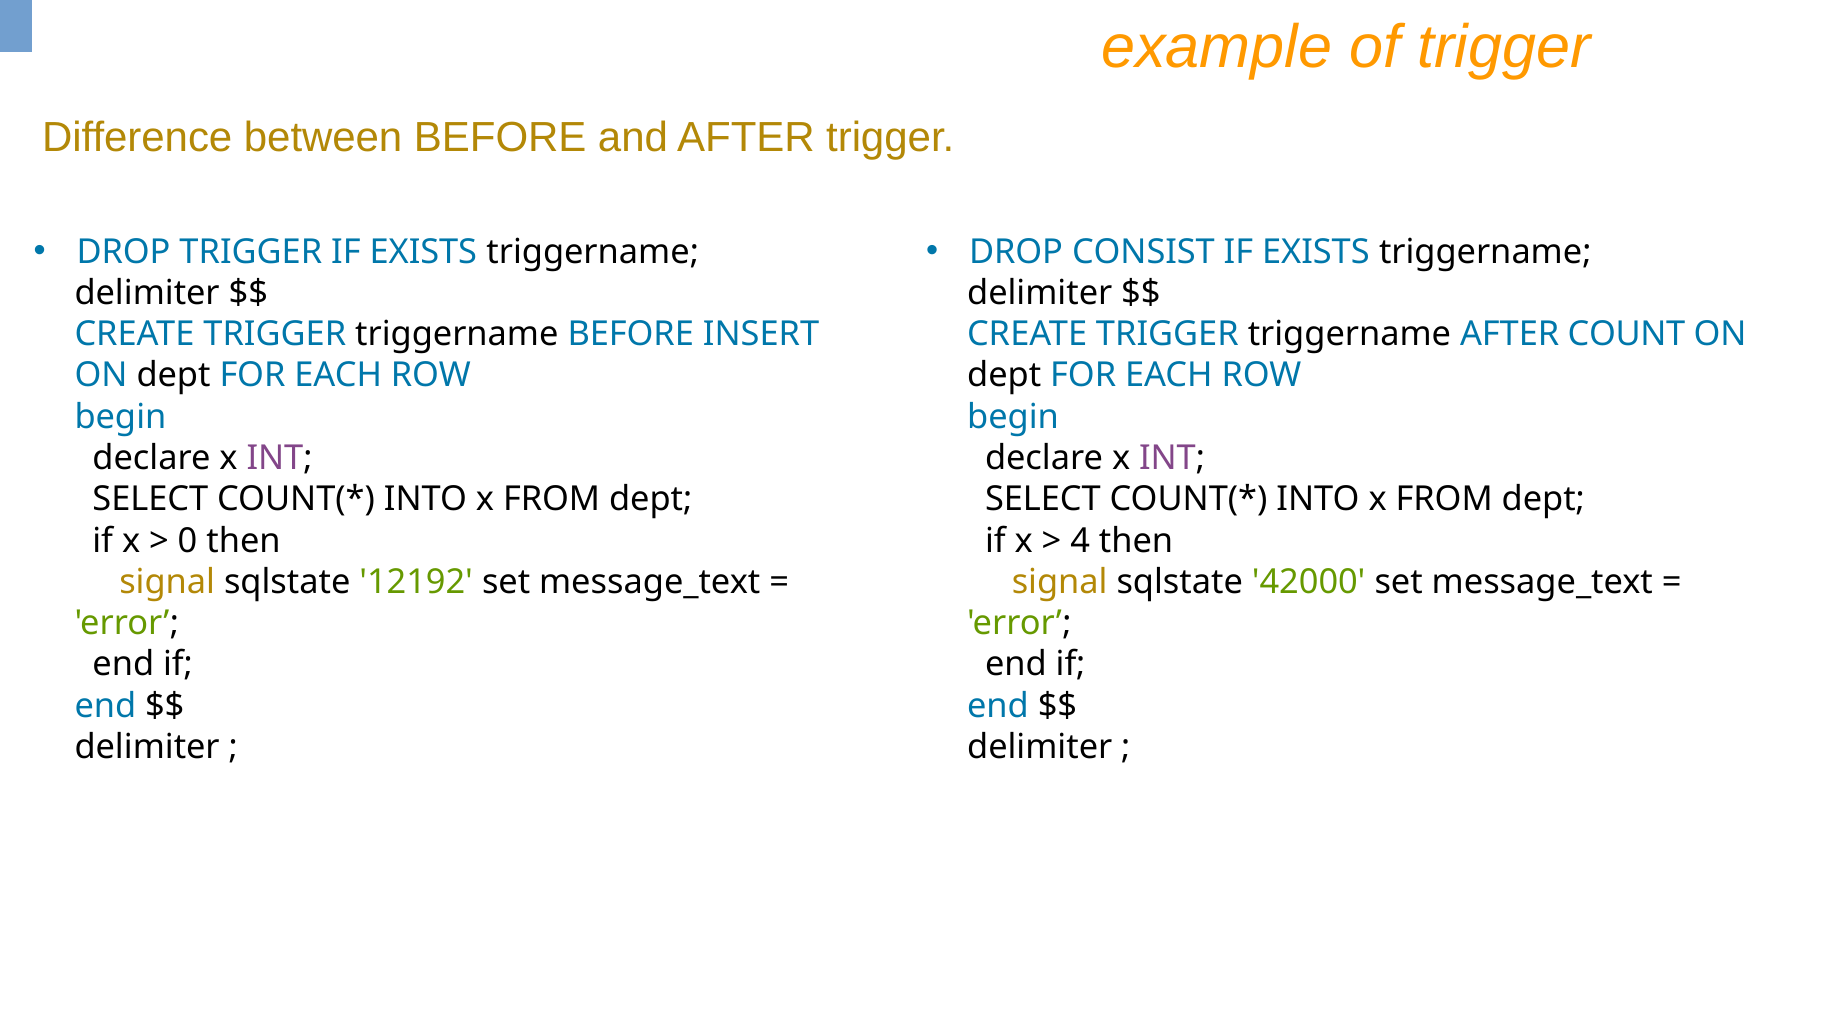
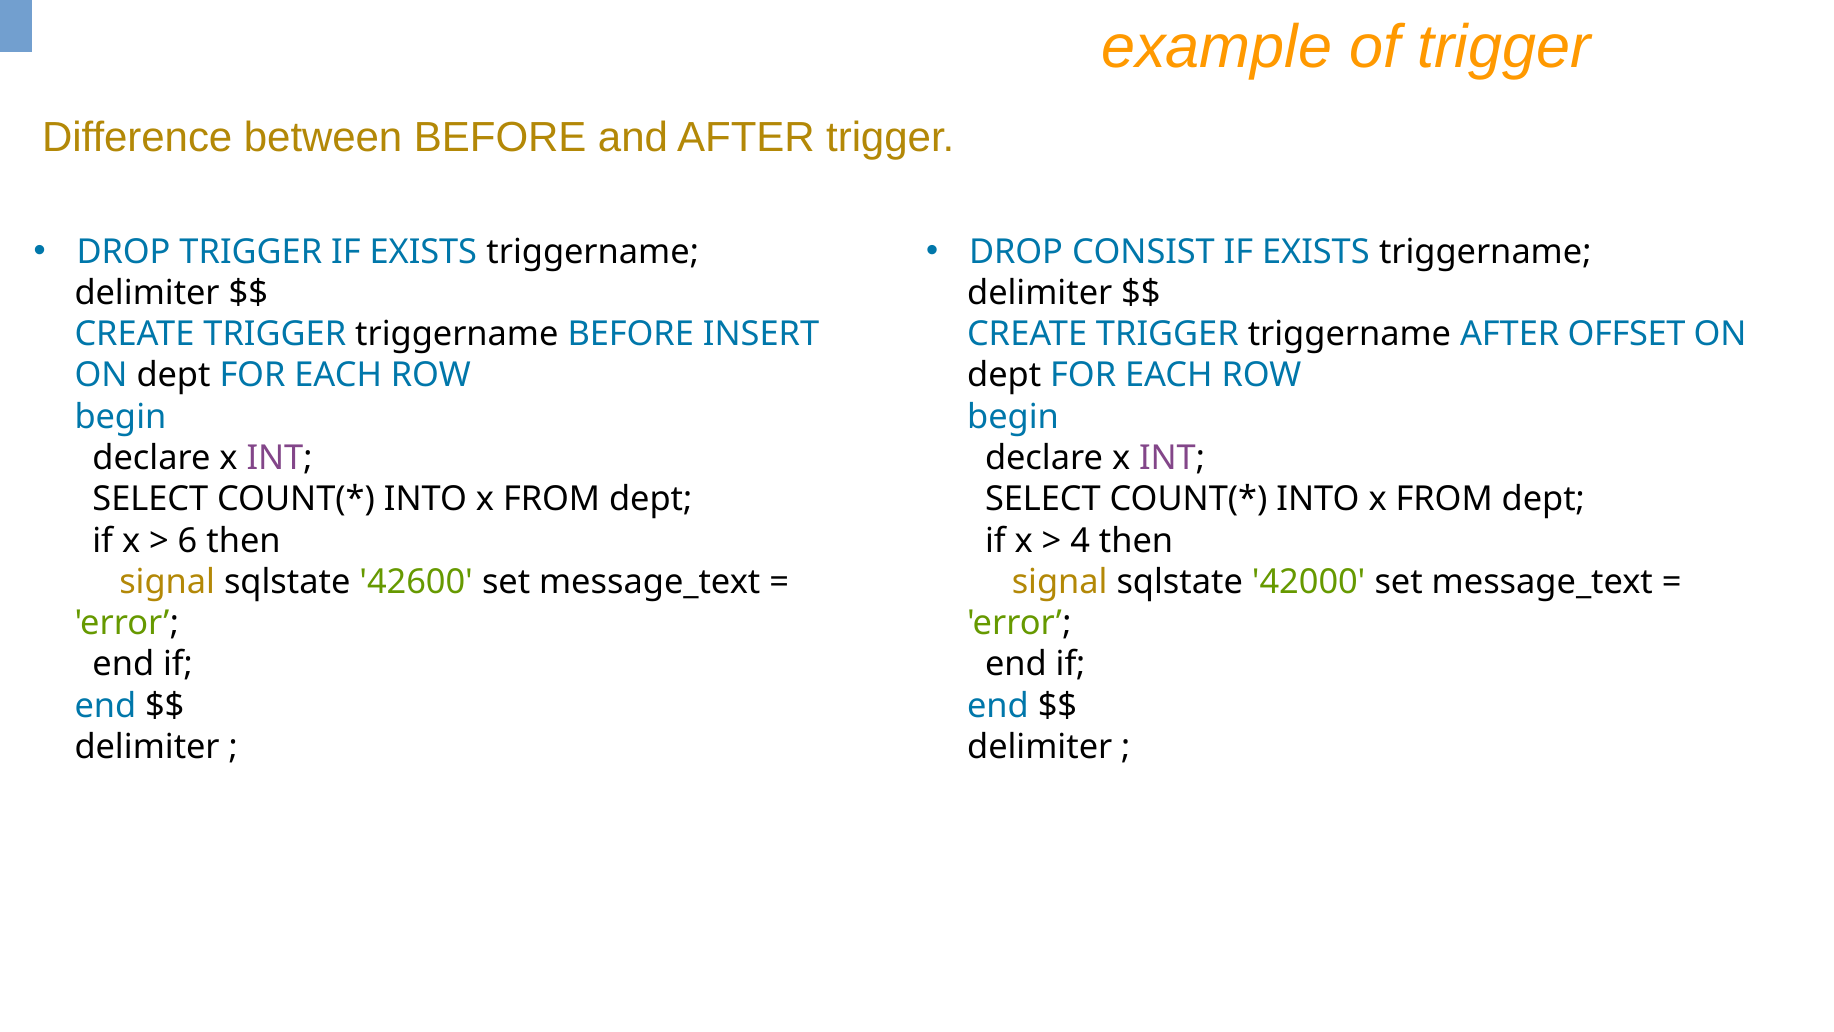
COUNT: COUNT -> OFFSET
0: 0 -> 6
12192: 12192 -> 42600
